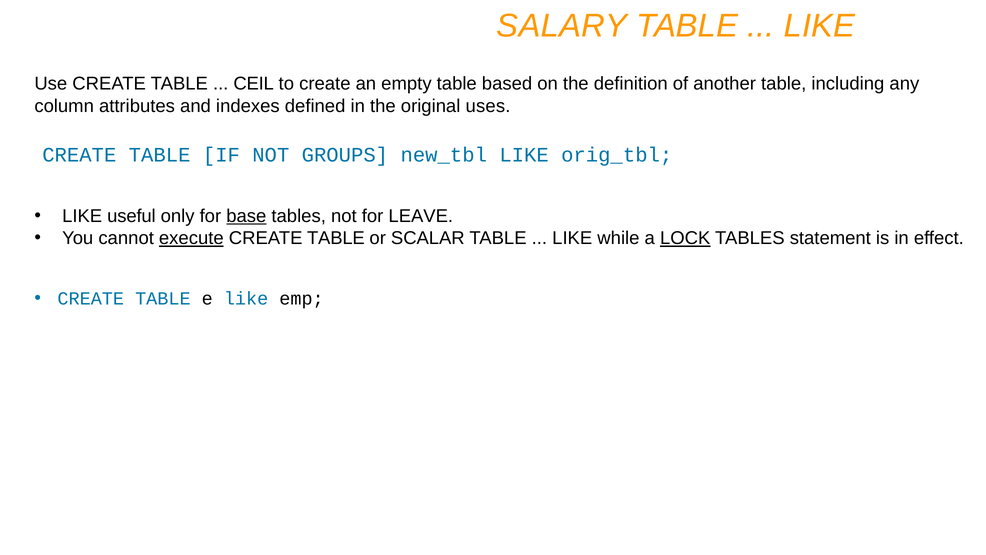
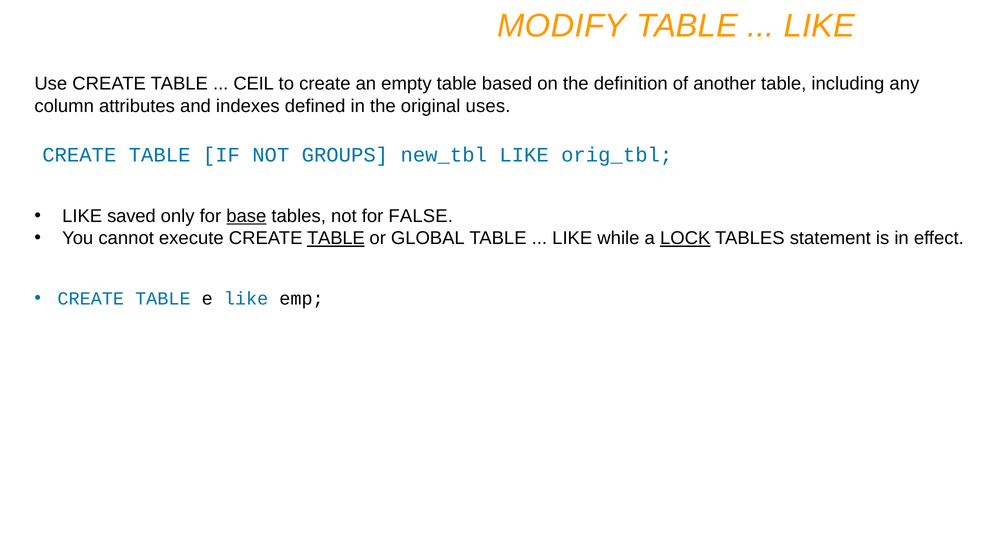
SALARY: SALARY -> MODIFY
useful: useful -> saved
LEAVE: LEAVE -> FALSE
execute underline: present -> none
TABLE at (336, 238) underline: none -> present
SCALAR: SCALAR -> GLOBAL
